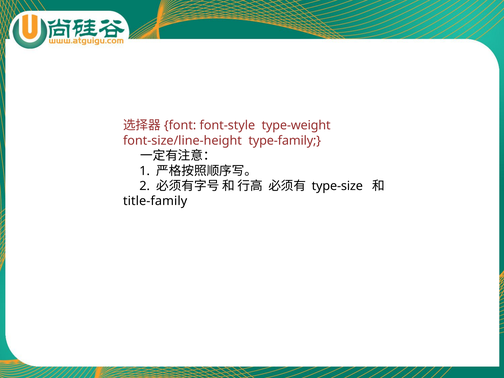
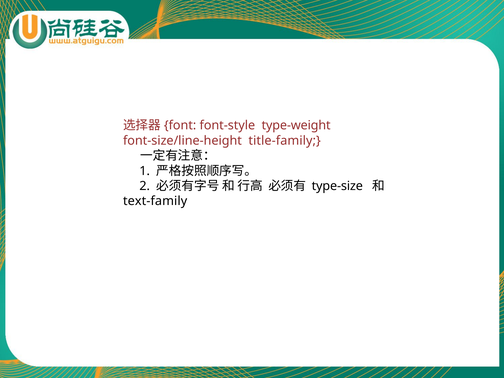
type-family: type-family -> title-family
title-family: title-family -> text-family
